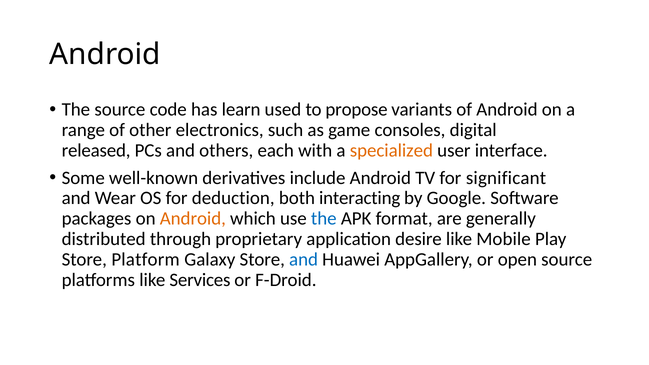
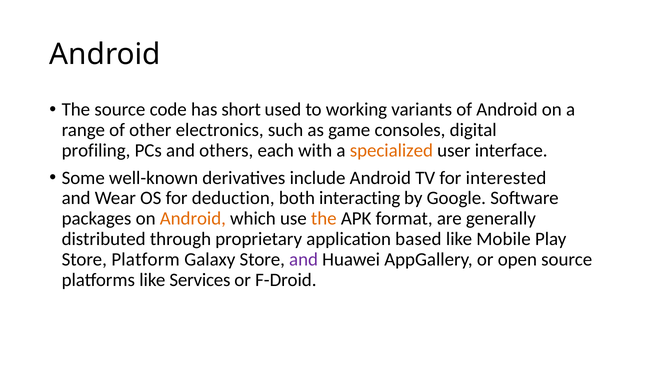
learn: learn -> short
propose: propose -> working
released: released -> profiling
significant: significant -> interested
the at (324, 219) colour: blue -> orange
desire: desire -> based
and at (304, 260) colour: blue -> purple
